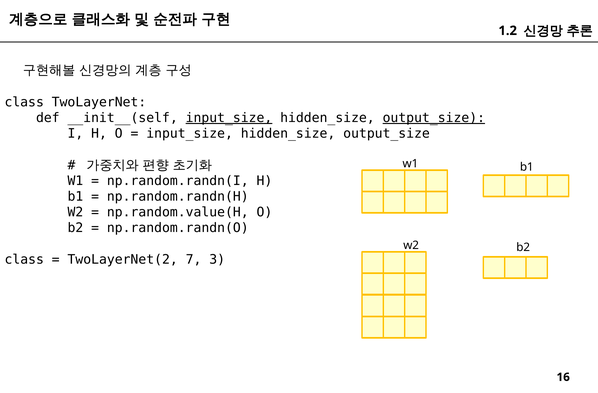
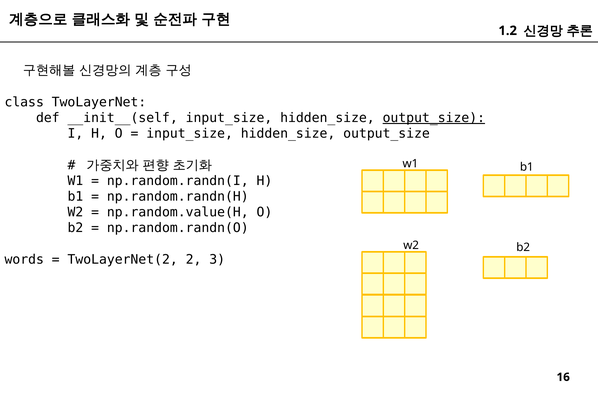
input_size at (229, 118) underline: present -> none
class at (24, 259): class -> words
7: 7 -> 2
